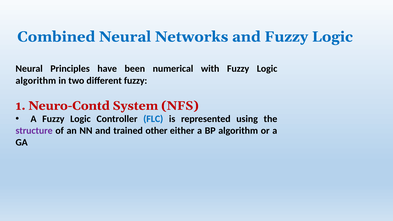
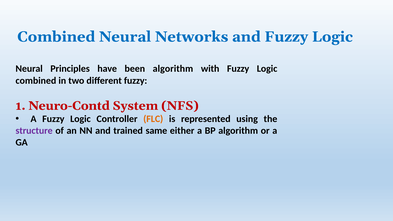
been numerical: numerical -> algorithm
algorithm at (36, 81): algorithm -> combined
FLC colour: blue -> orange
other: other -> same
